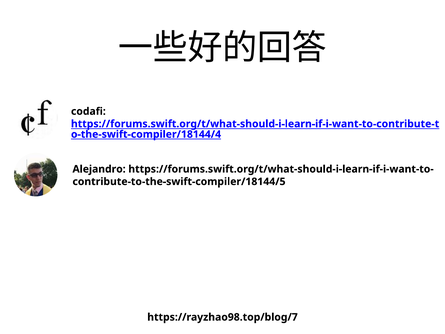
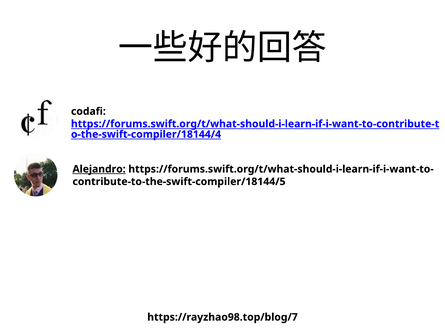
Alejandro underline: none -> present
